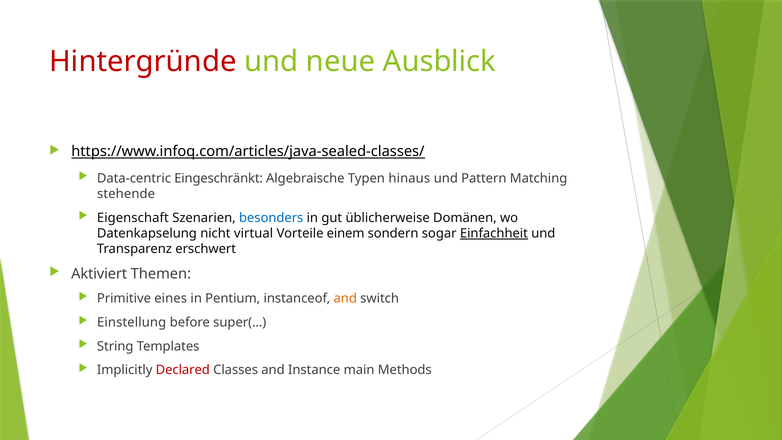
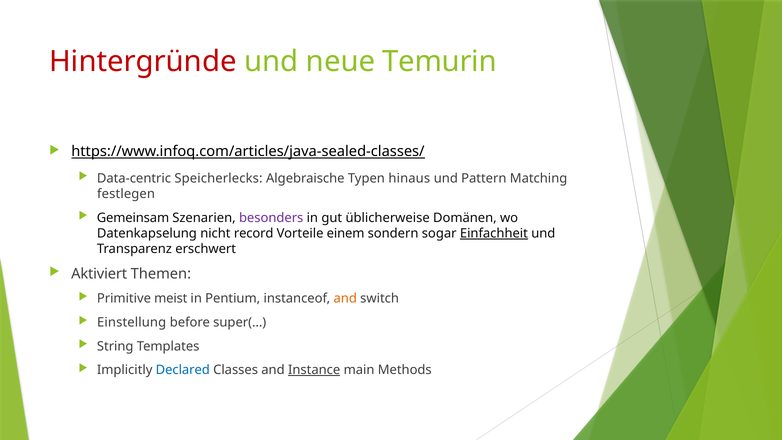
Ausblick: Ausblick -> Temurin
Eingeschränkt: Eingeschränkt -> Speicherlecks
stehende: stehende -> festlegen
Eigenschaft: Eigenschaft -> Gemeinsam
besonders colour: blue -> purple
virtual: virtual -> record
eines: eines -> meist
Declared colour: red -> blue
Instance underline: none -> present
